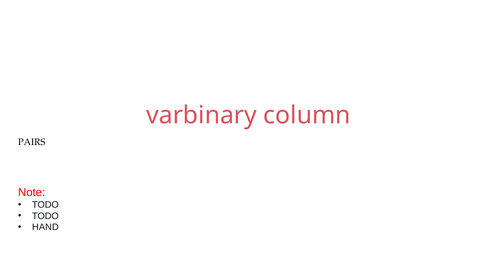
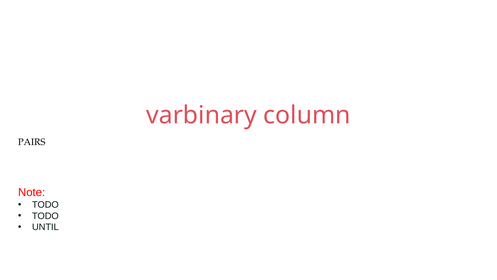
HAND: HAND -> UNTIL
